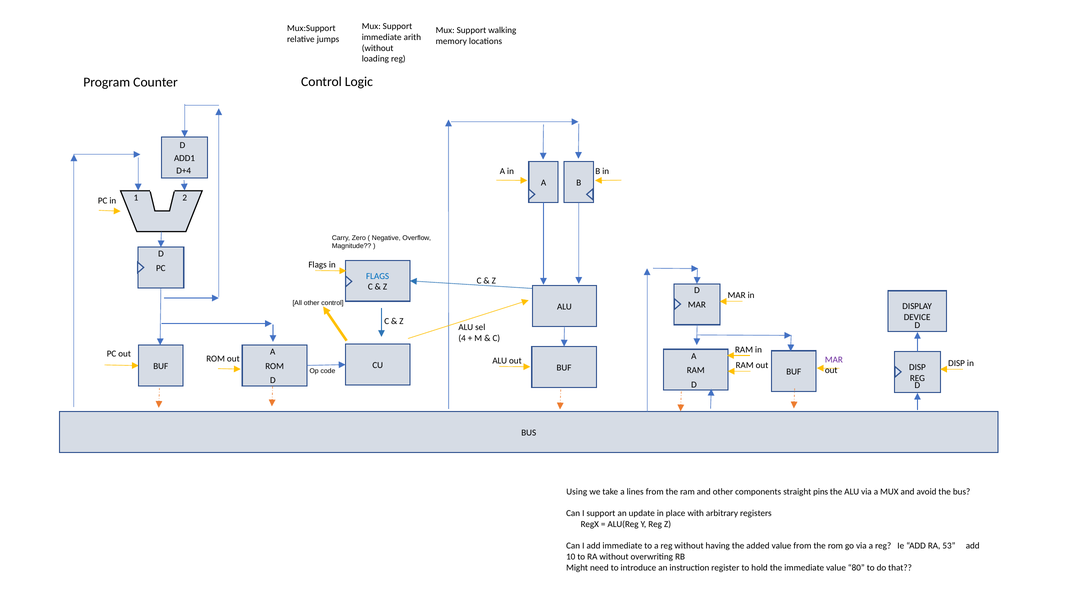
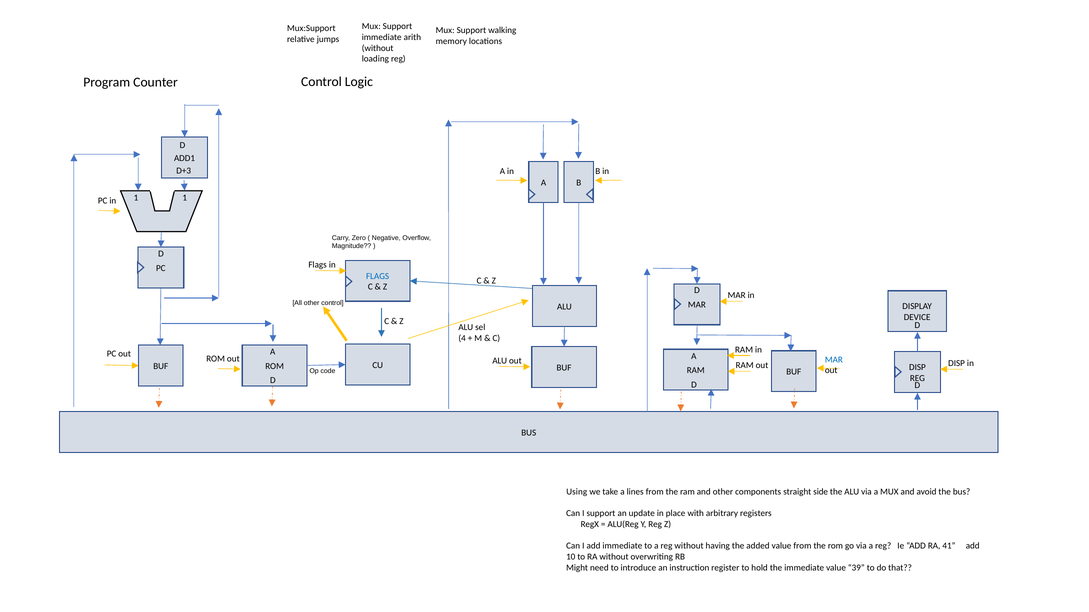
D+4: D+4 -> D+3
1 2: 2 -> 1
MAR at (834, 360) colour: purple -> blue
pins: pins -> side
53: 53 -> 41
80: 80 -> 39
